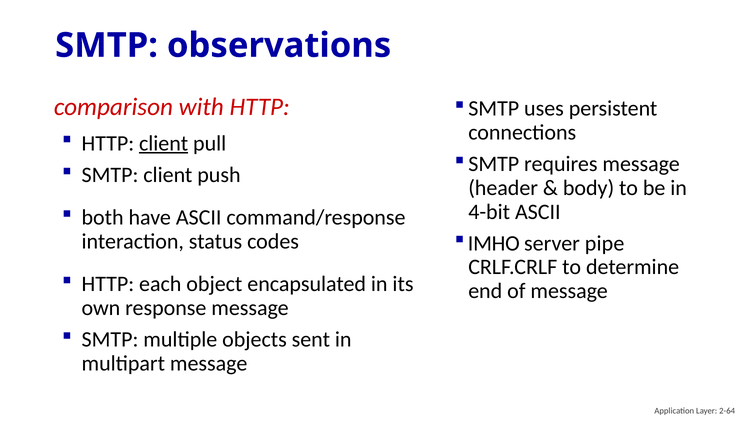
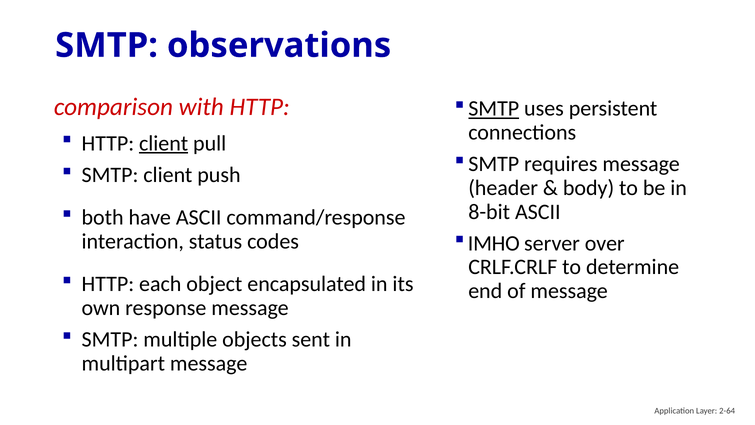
SMTP at (494, 109) underline: none -> present
4-bit: 4-bit -> 8-bit
pipe: pipe -> over
